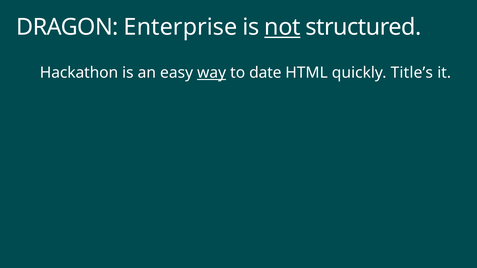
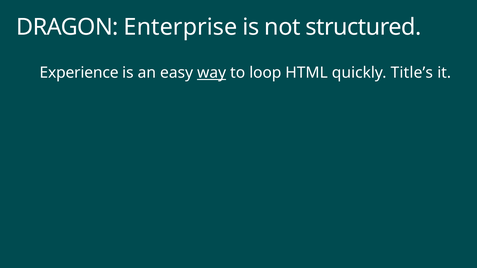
not underline: present -> none
Hackathon: Hackathon -> Experience
date: date -> loop
